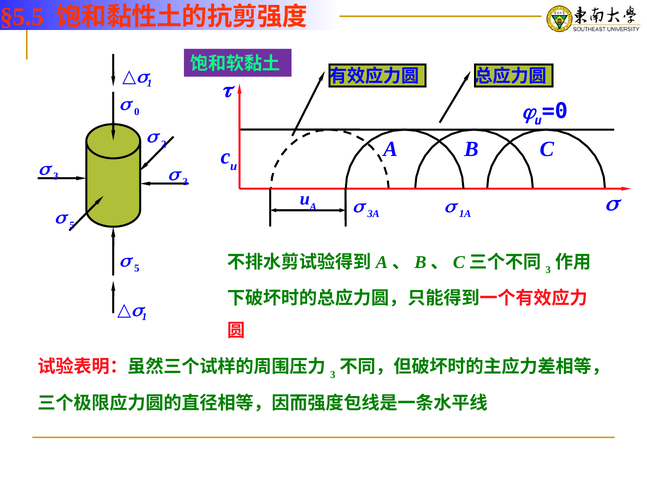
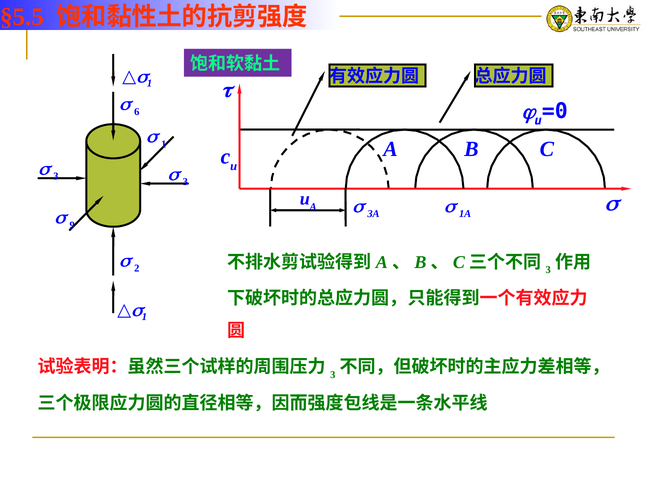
0: 0 -> 6
2 at (164, 144): 2 -> 1
5 at (72, 225): 5 -> 9
5 at (137, 268): 5 -> 2
